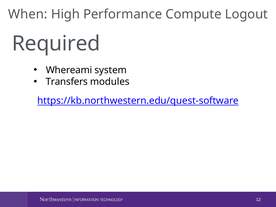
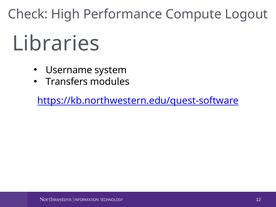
When: When -> Check
Required: Required -> Libraries
Whereami: Whereami -> Username
